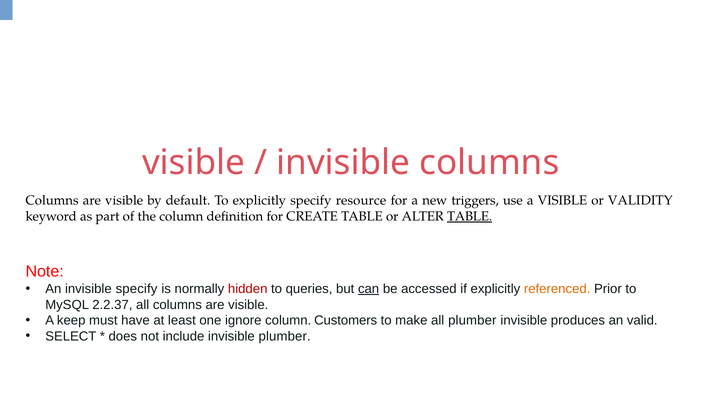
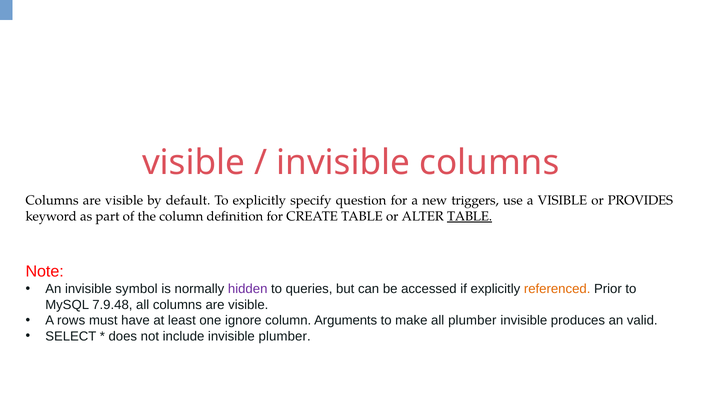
resource: resource -> question
VALIDITY: VALIDITY -> PROVIDES
invisible specify: specify -> symbol
hidden colour: red -> purple
can underline: present -> none
2.2.37: 2.2.37 -> 7.9.48
keep: keep -> rows
Customers: Customers -> Arguments
